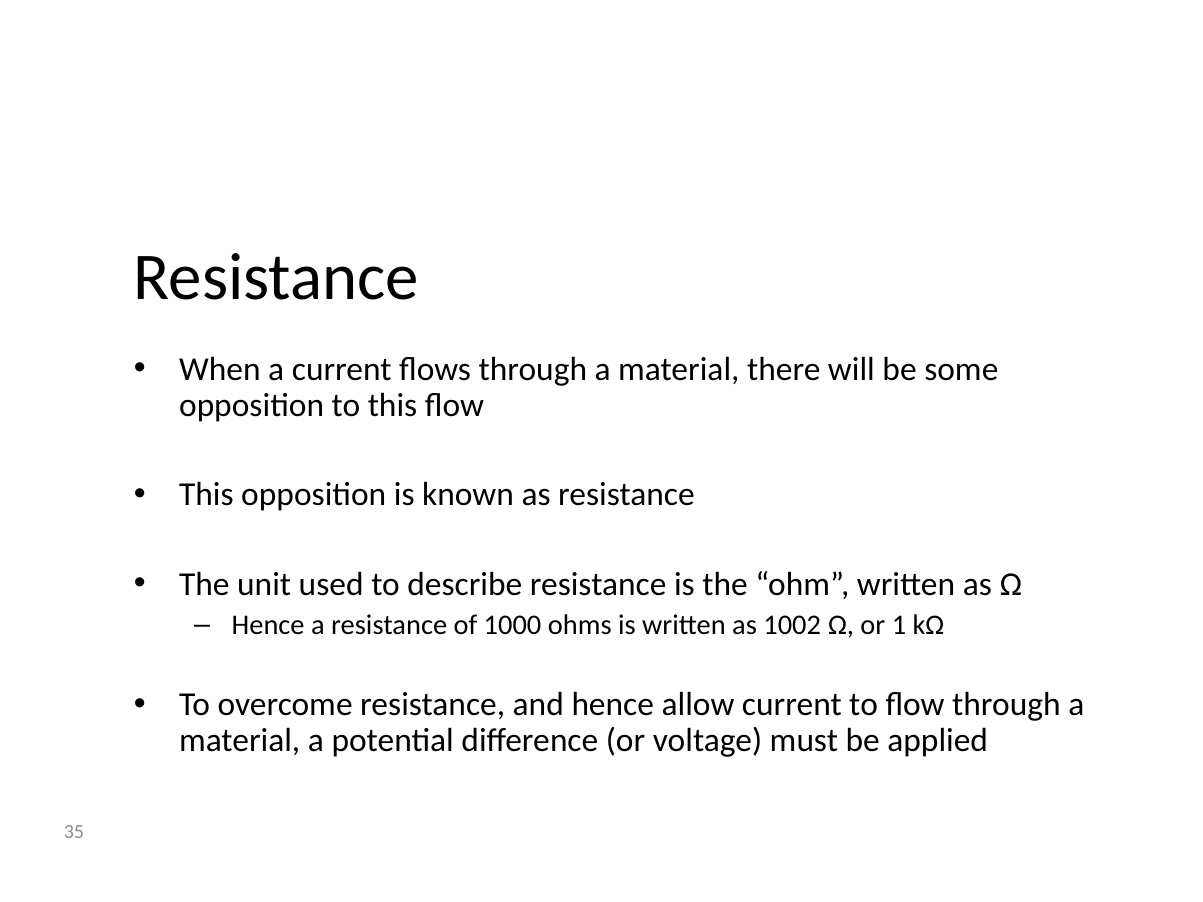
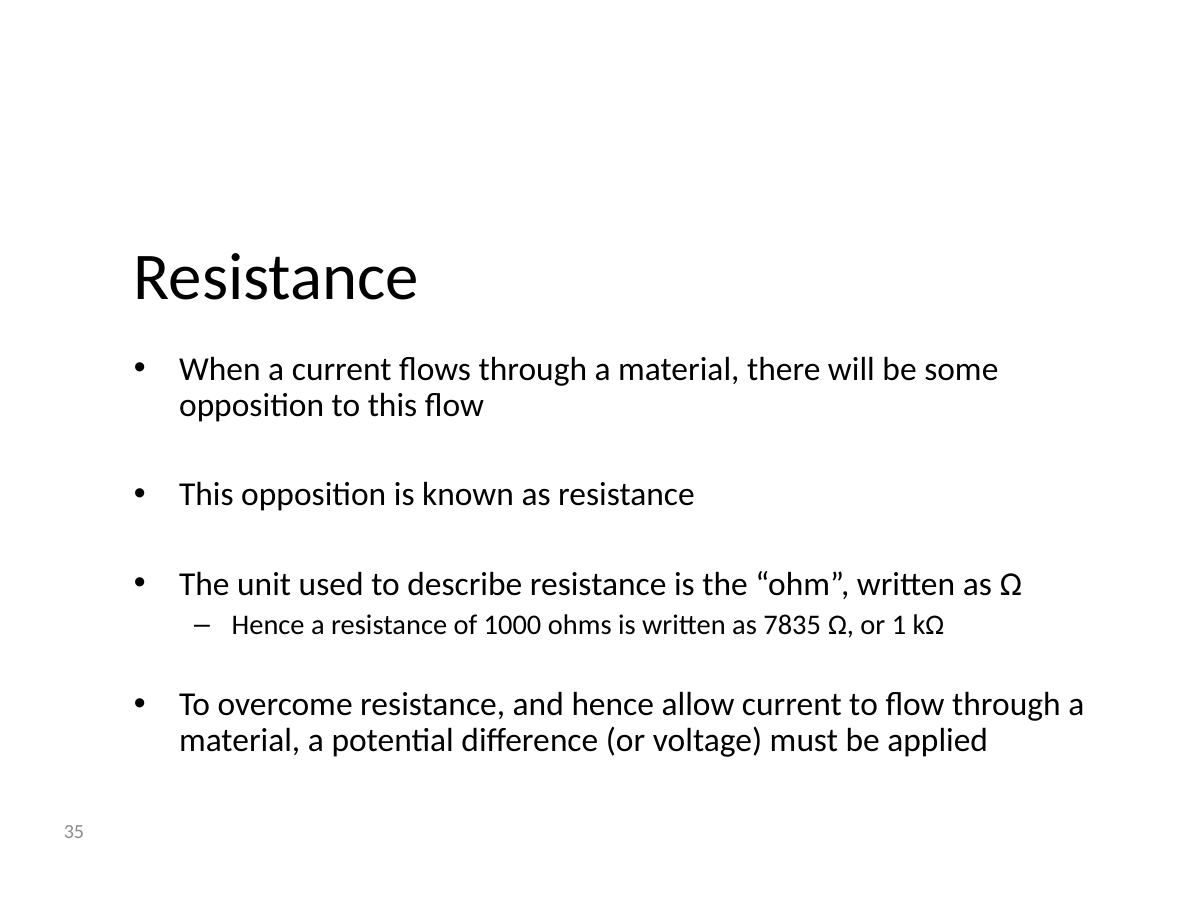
1002: 1002 -> 7835
